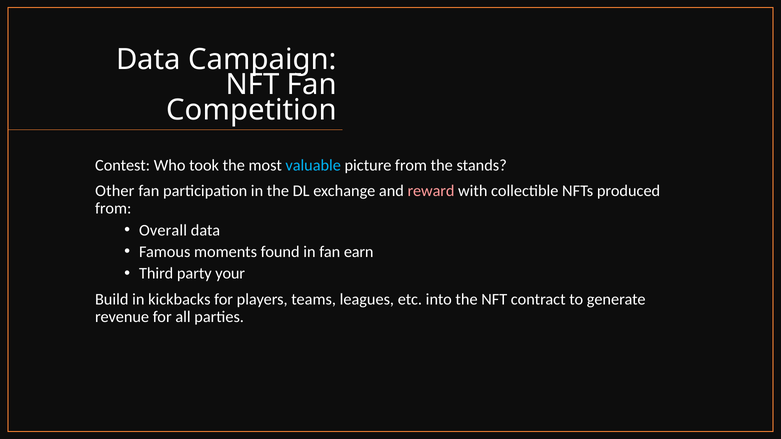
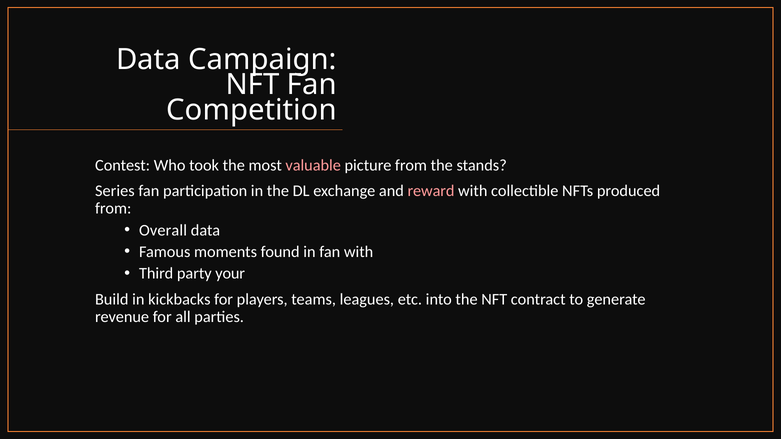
valuable colour: light blue -> pink
Other: Other -> Series
fan earn: earn -> with
